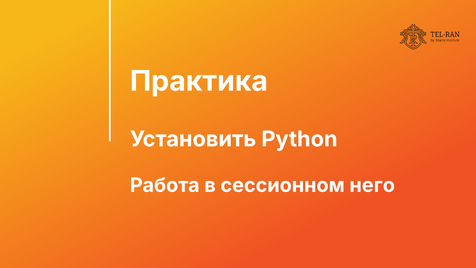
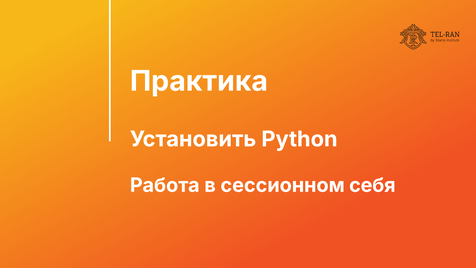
него: него -> себя
